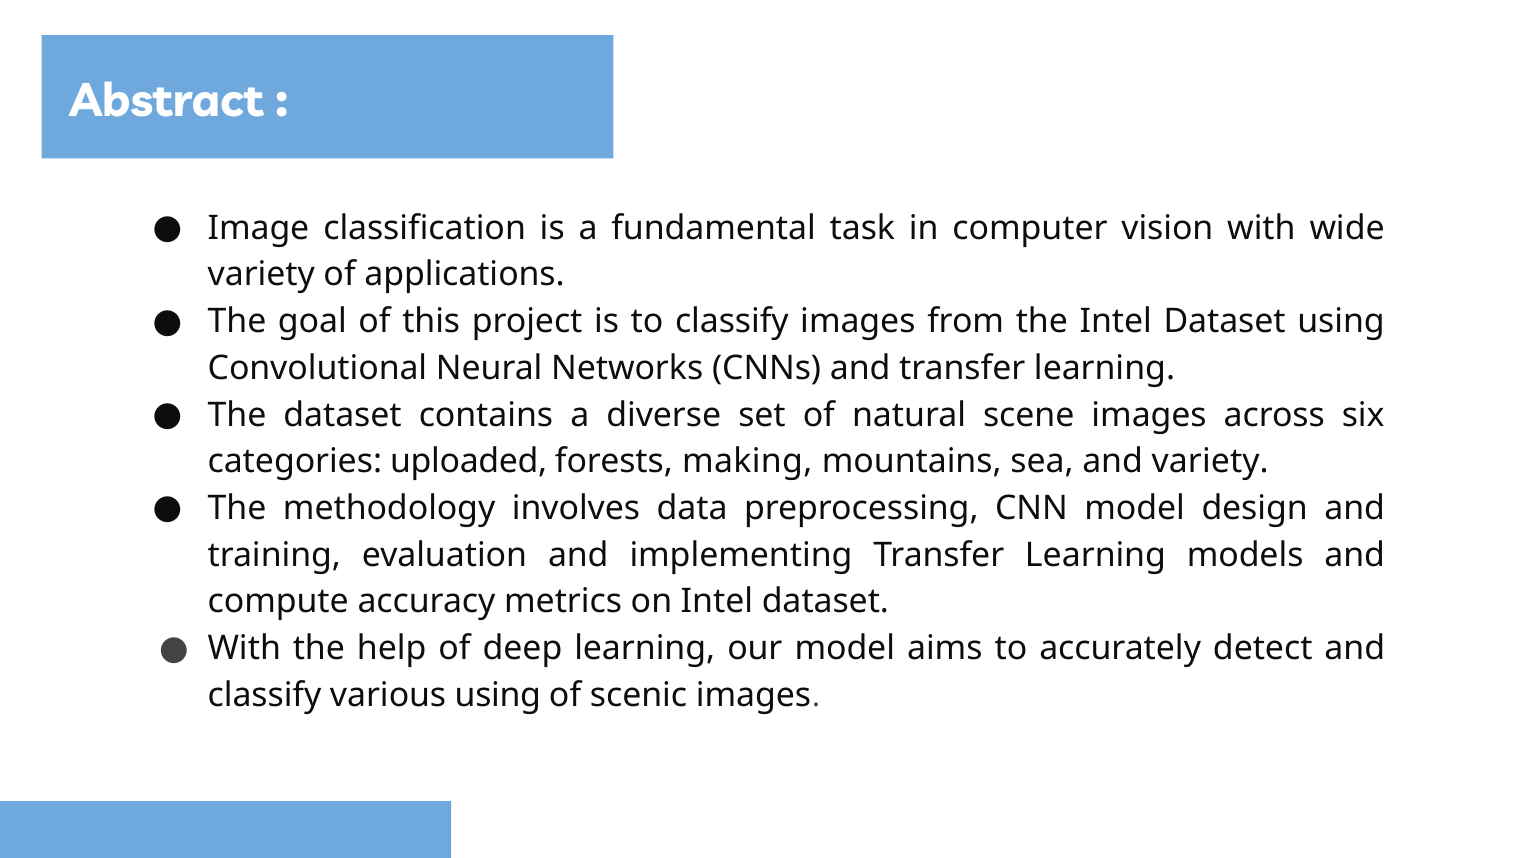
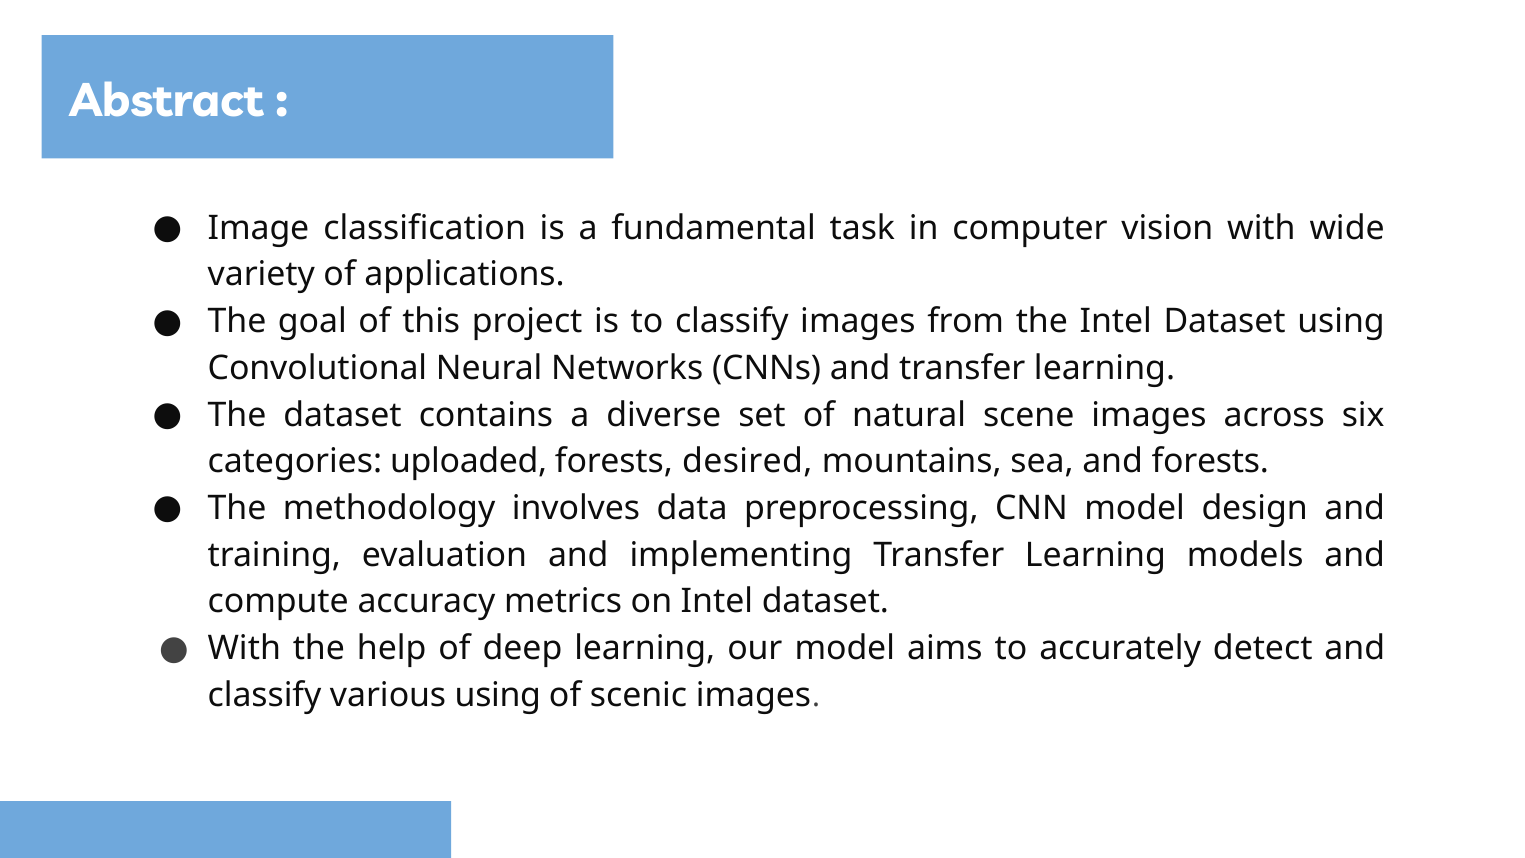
making: making -> desired
and variety: variety -> forests
